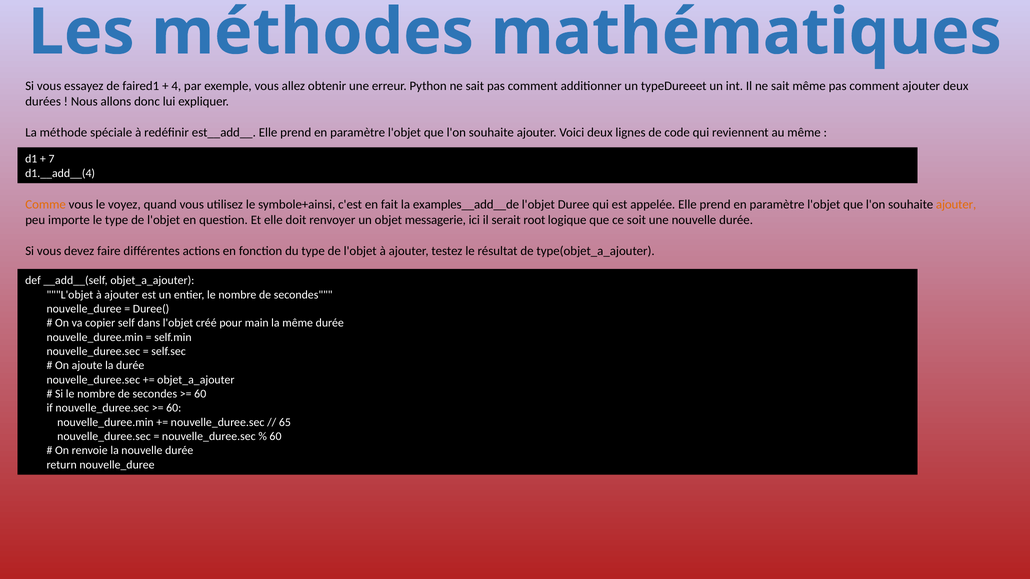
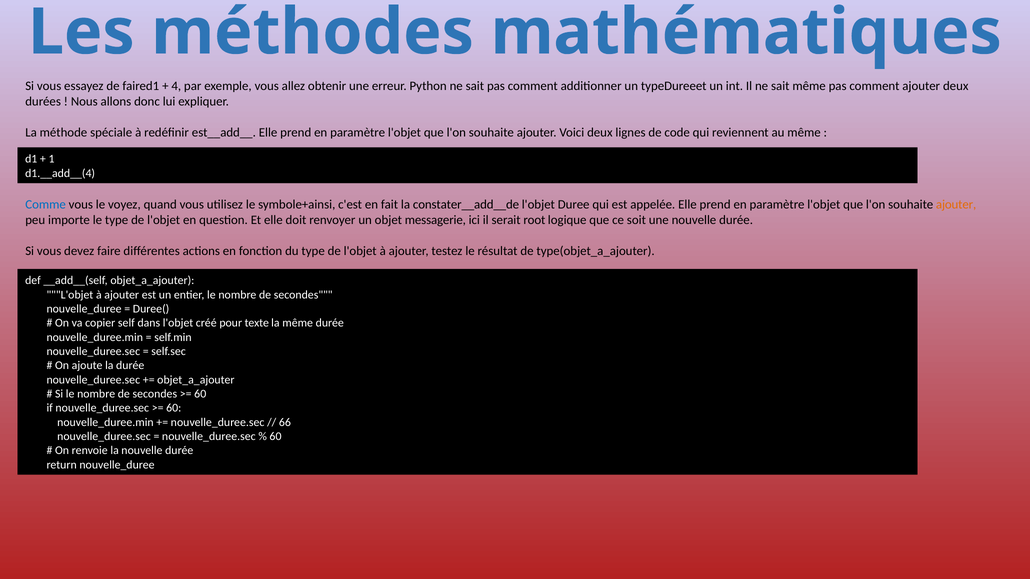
7: 7 -> 1
Comme colour: orange -> blue
examples__add__de: examples__add__de -> constater__add__de
main: main -> texte
65: 65 -> 66
